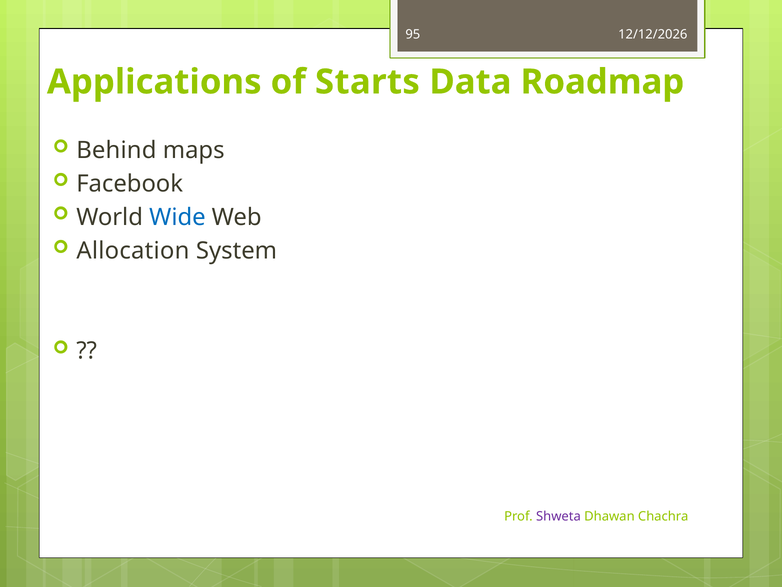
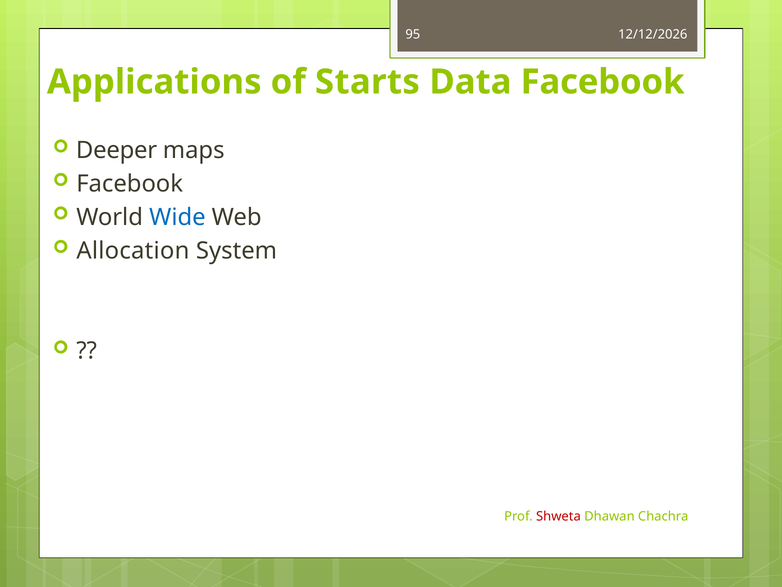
Data Roadmap: Roadmap -> Facebook
Behind: Behind -> Deeper
Shweta colour: purple -> red
